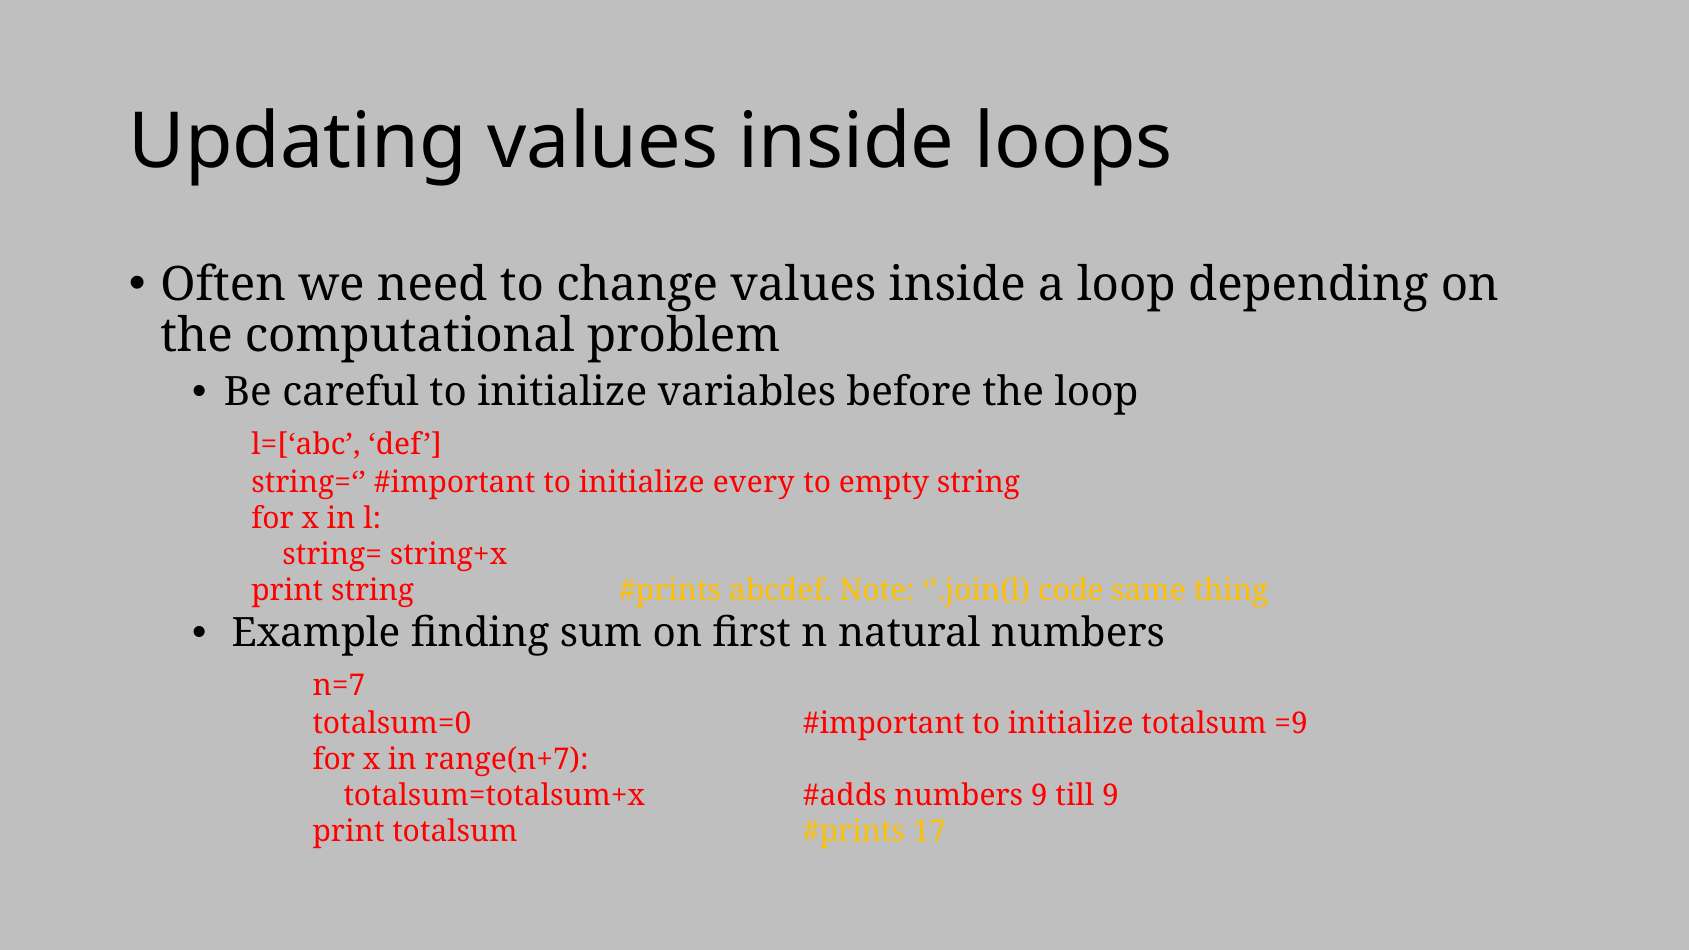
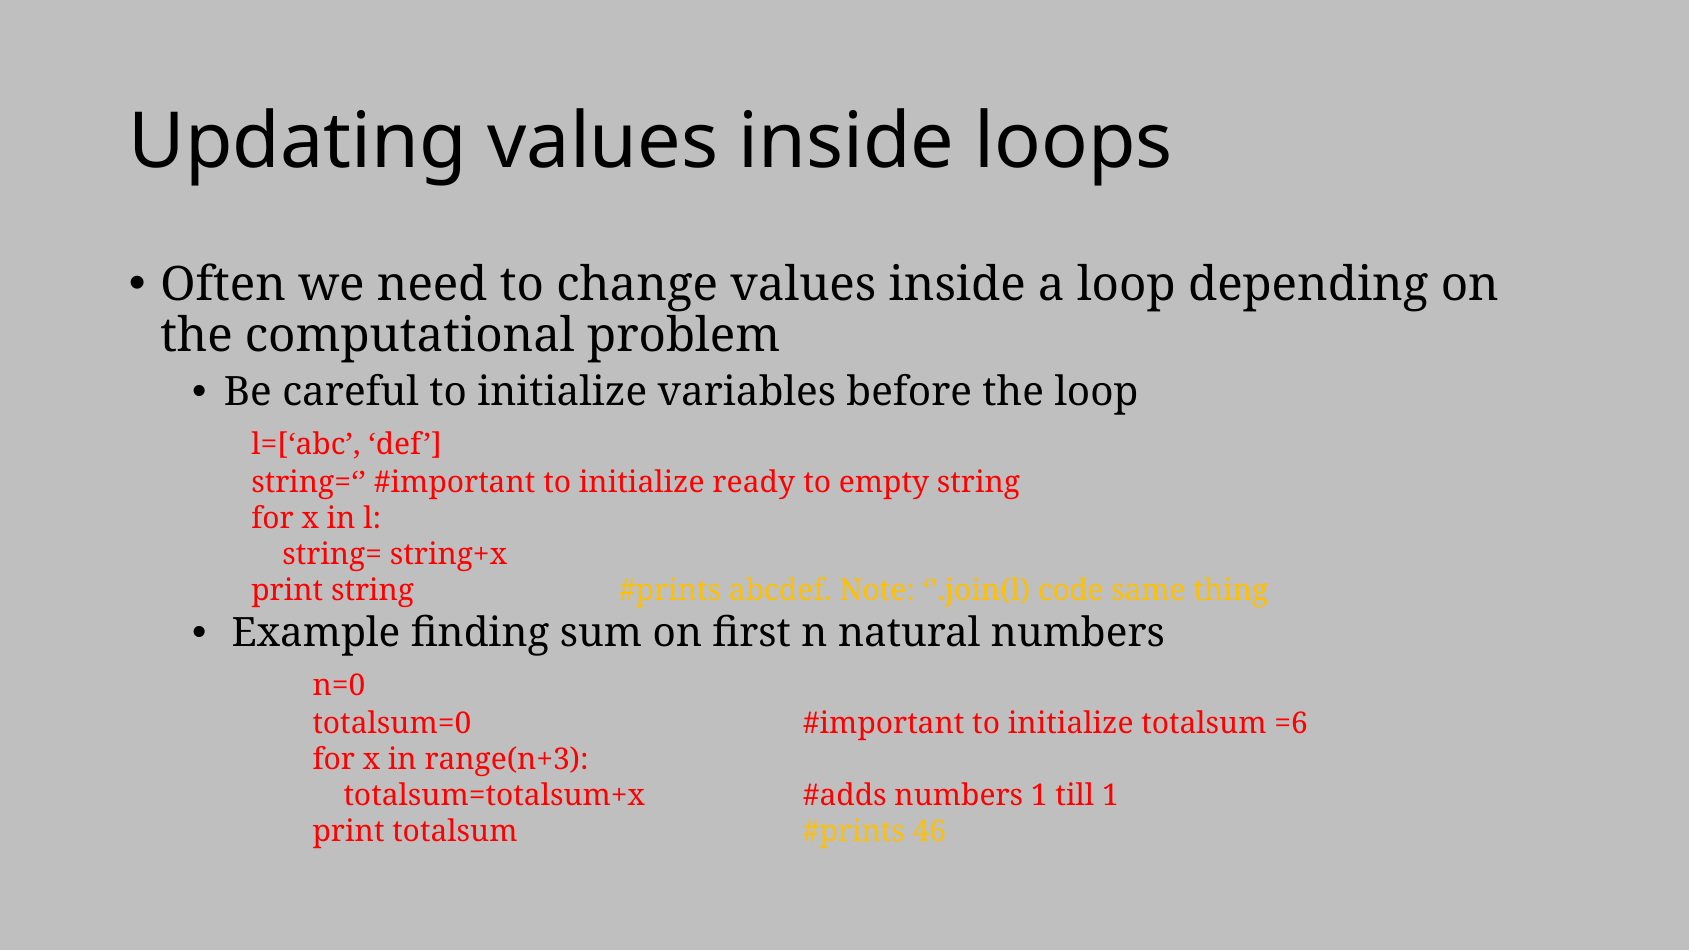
every: every -> ready
n=7: n=7 -> n=0
=9: =9 -> =6
range(n+7: range(n+7 -> range(n+3
numbers 9: 9 -> 1
till 9: 9 -> 1
17: 17 -> 46
